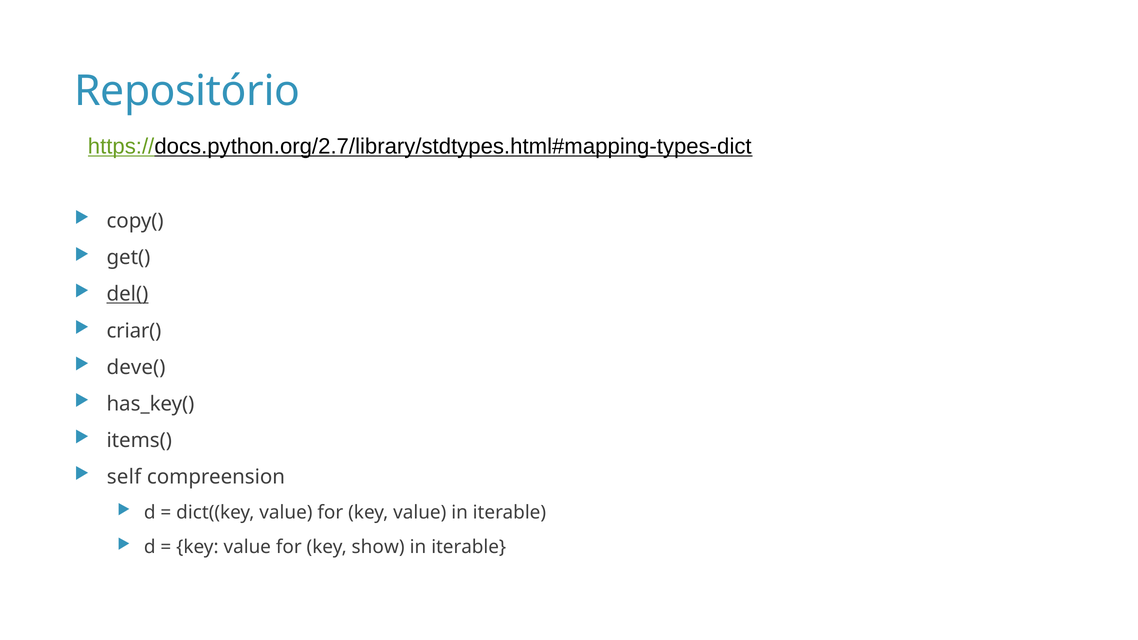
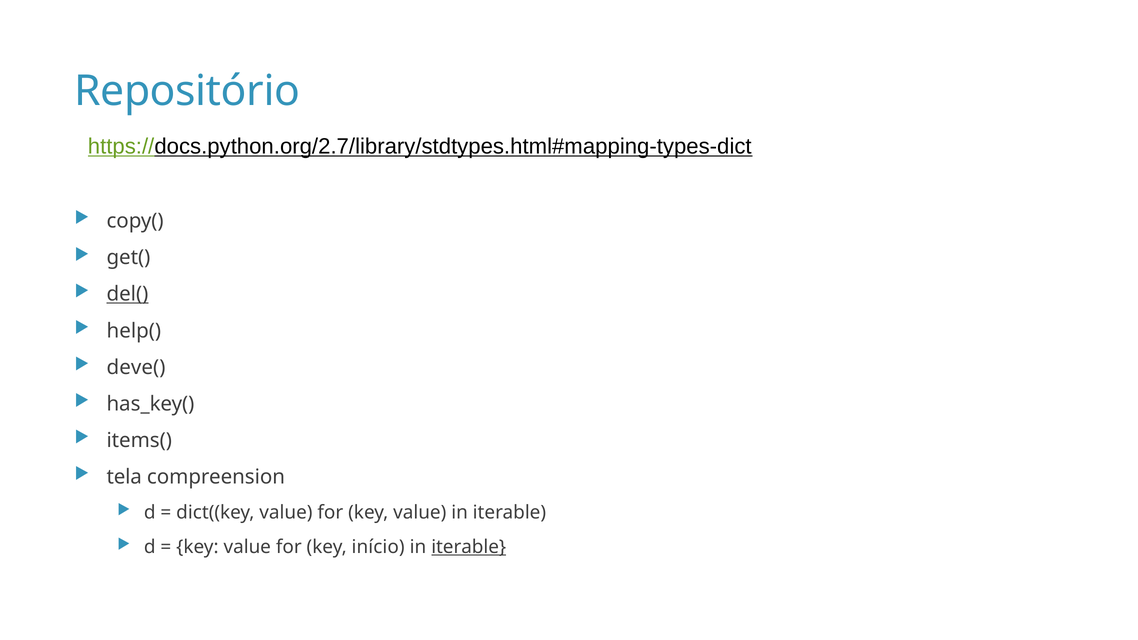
criar(: criar( -> help(
self: self -> tela
show: show -> início
iterable at (469, 547) underline: none -> present
